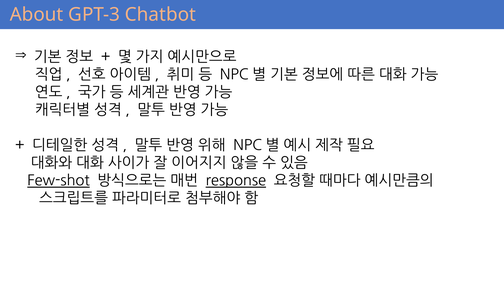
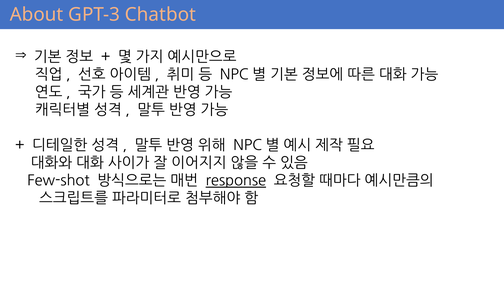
Few-shot underline: present -> none
